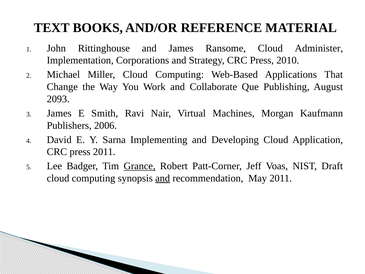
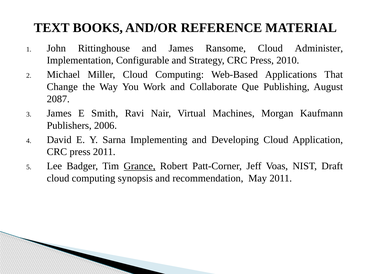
Corporations: Corporations -> Configurable
2093: 2093 -> 2087
and at (163, 178) underline: present -> none
